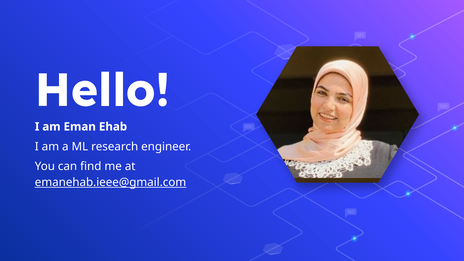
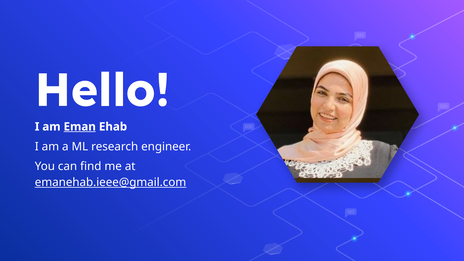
Eman underline: none -> present
